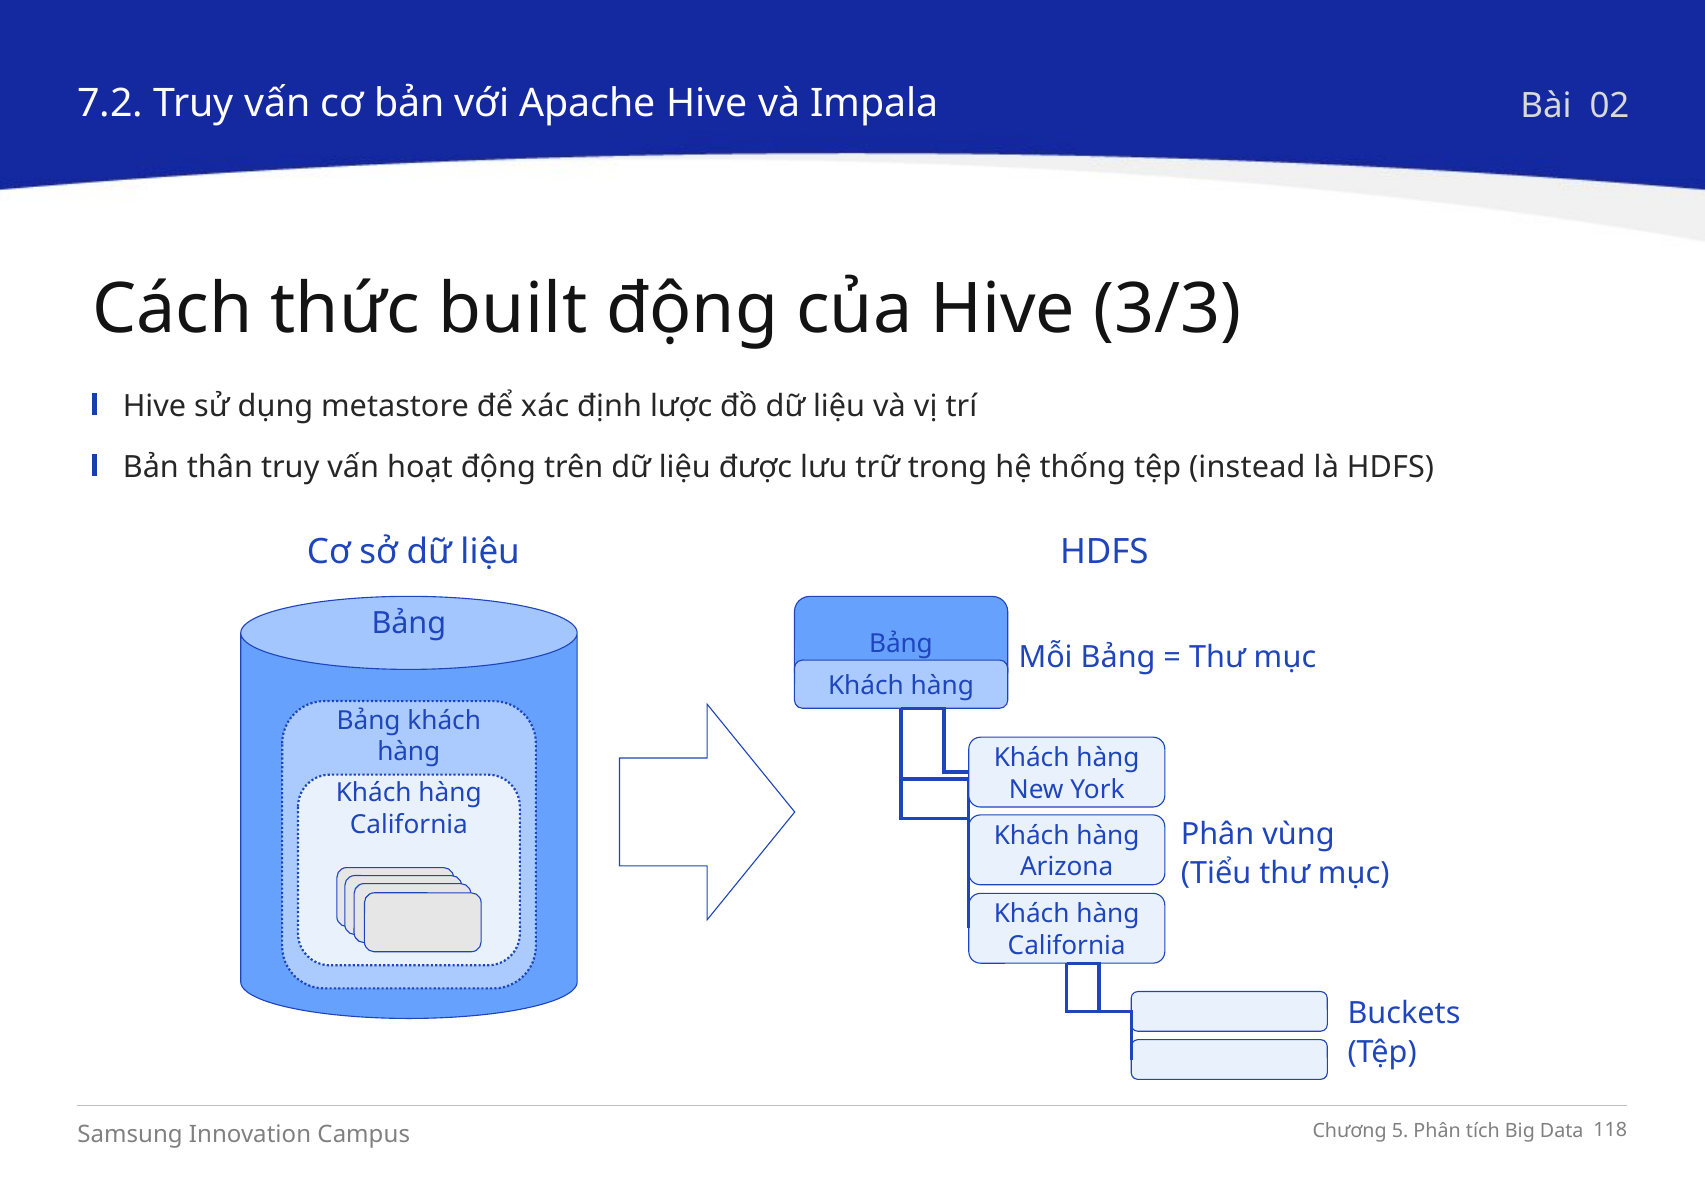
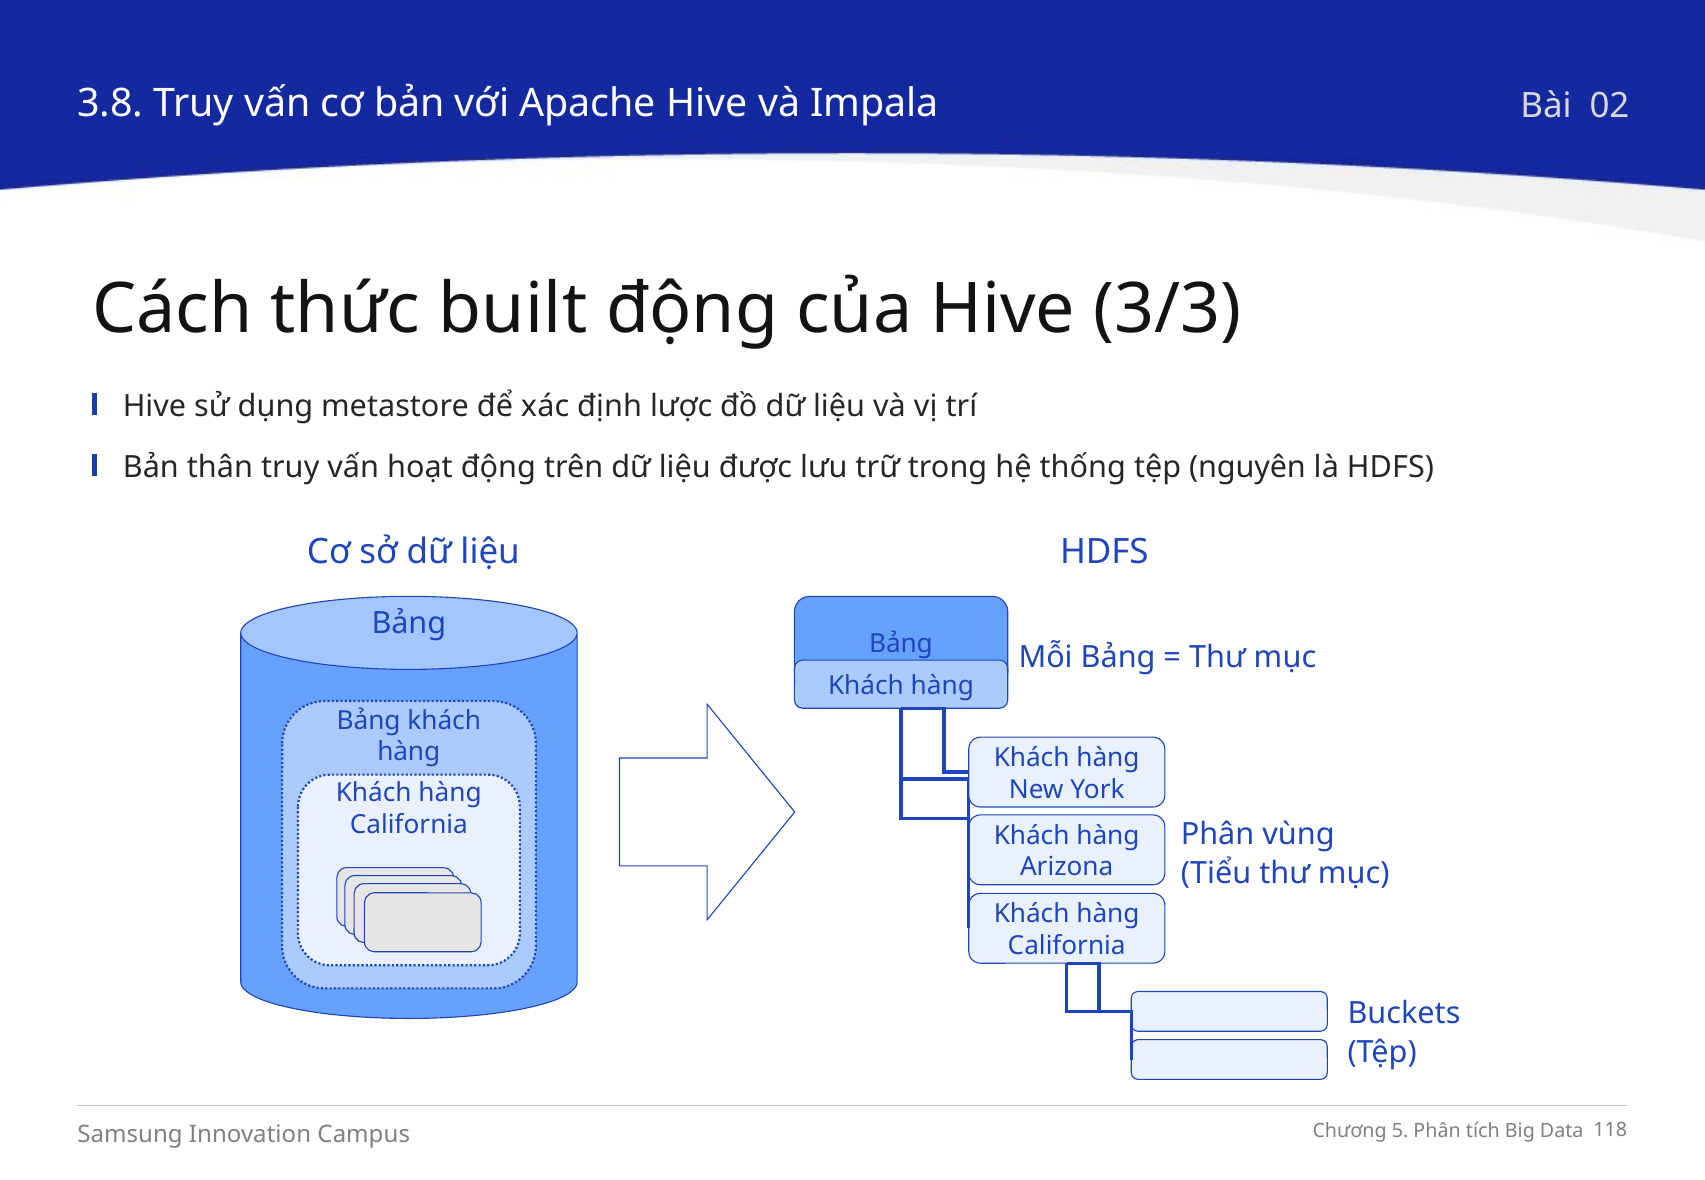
7.2: 7.2 -> 3.8
instead: instead -> nguyên
